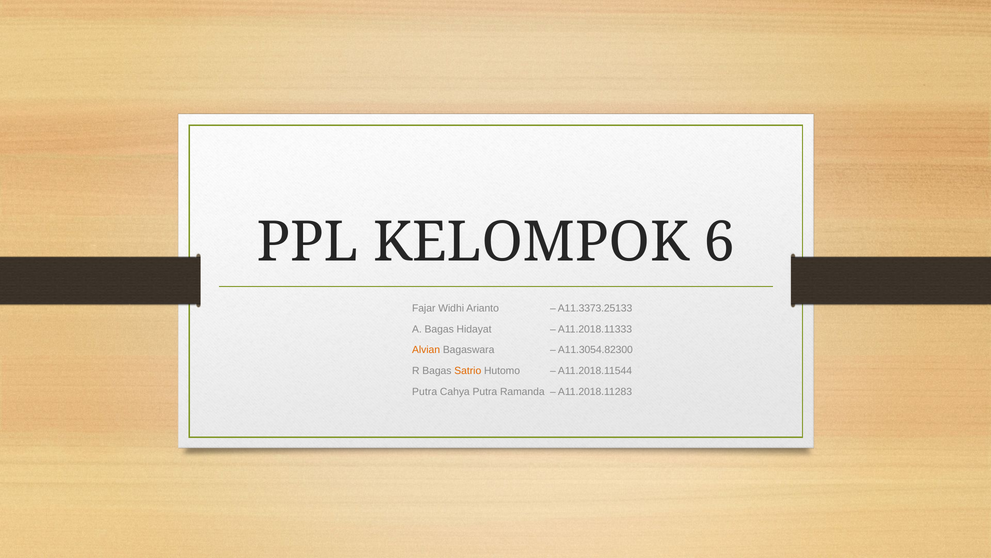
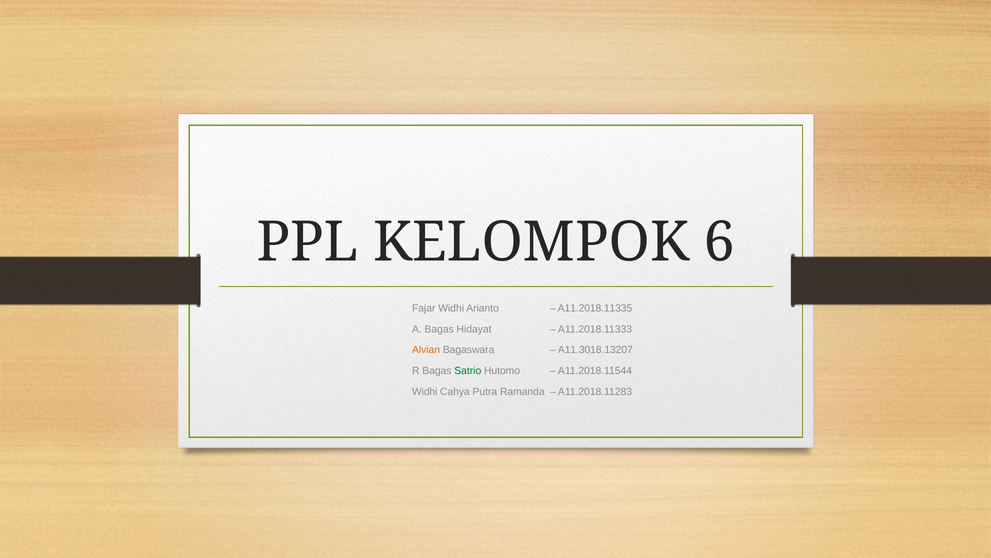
A11.3373.25133: A11.3373.25133 -> A11.2018.11335
A11.3054.82300: A11.3054.82300 -> A11.3018.13207
Satrio colour: orange -> green
Putra at (425, 392): Putra -> Widhi
